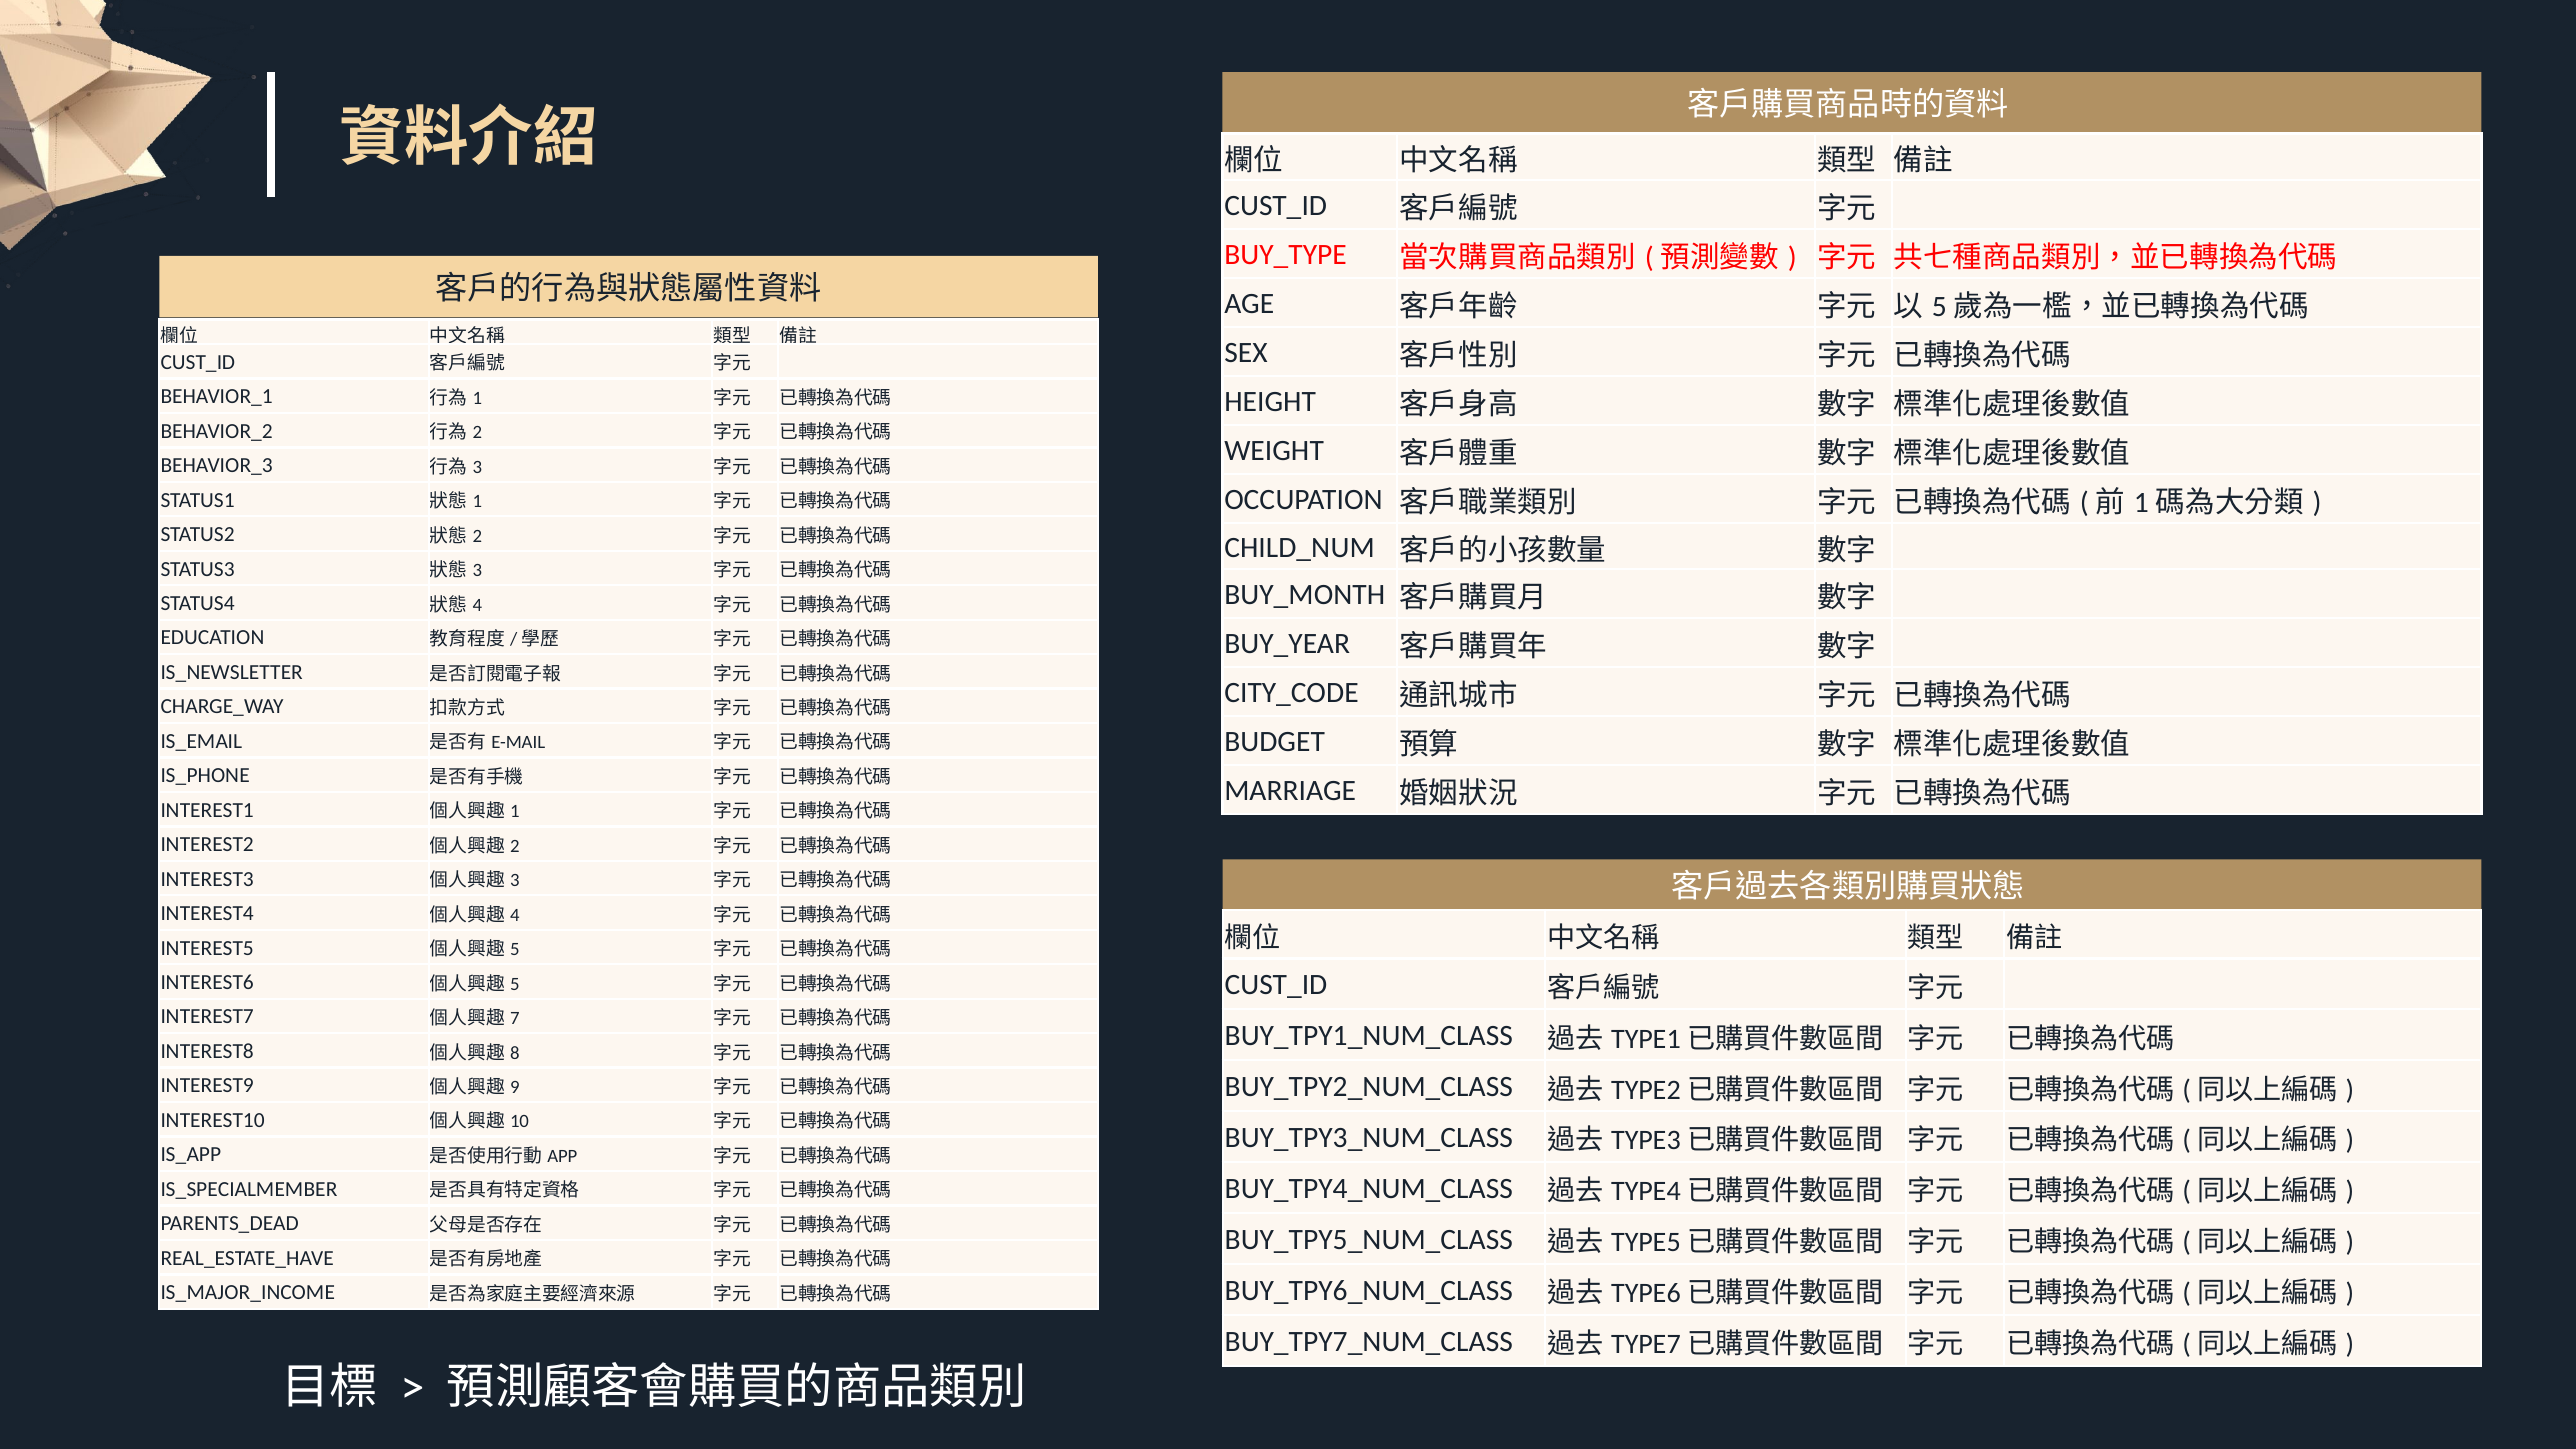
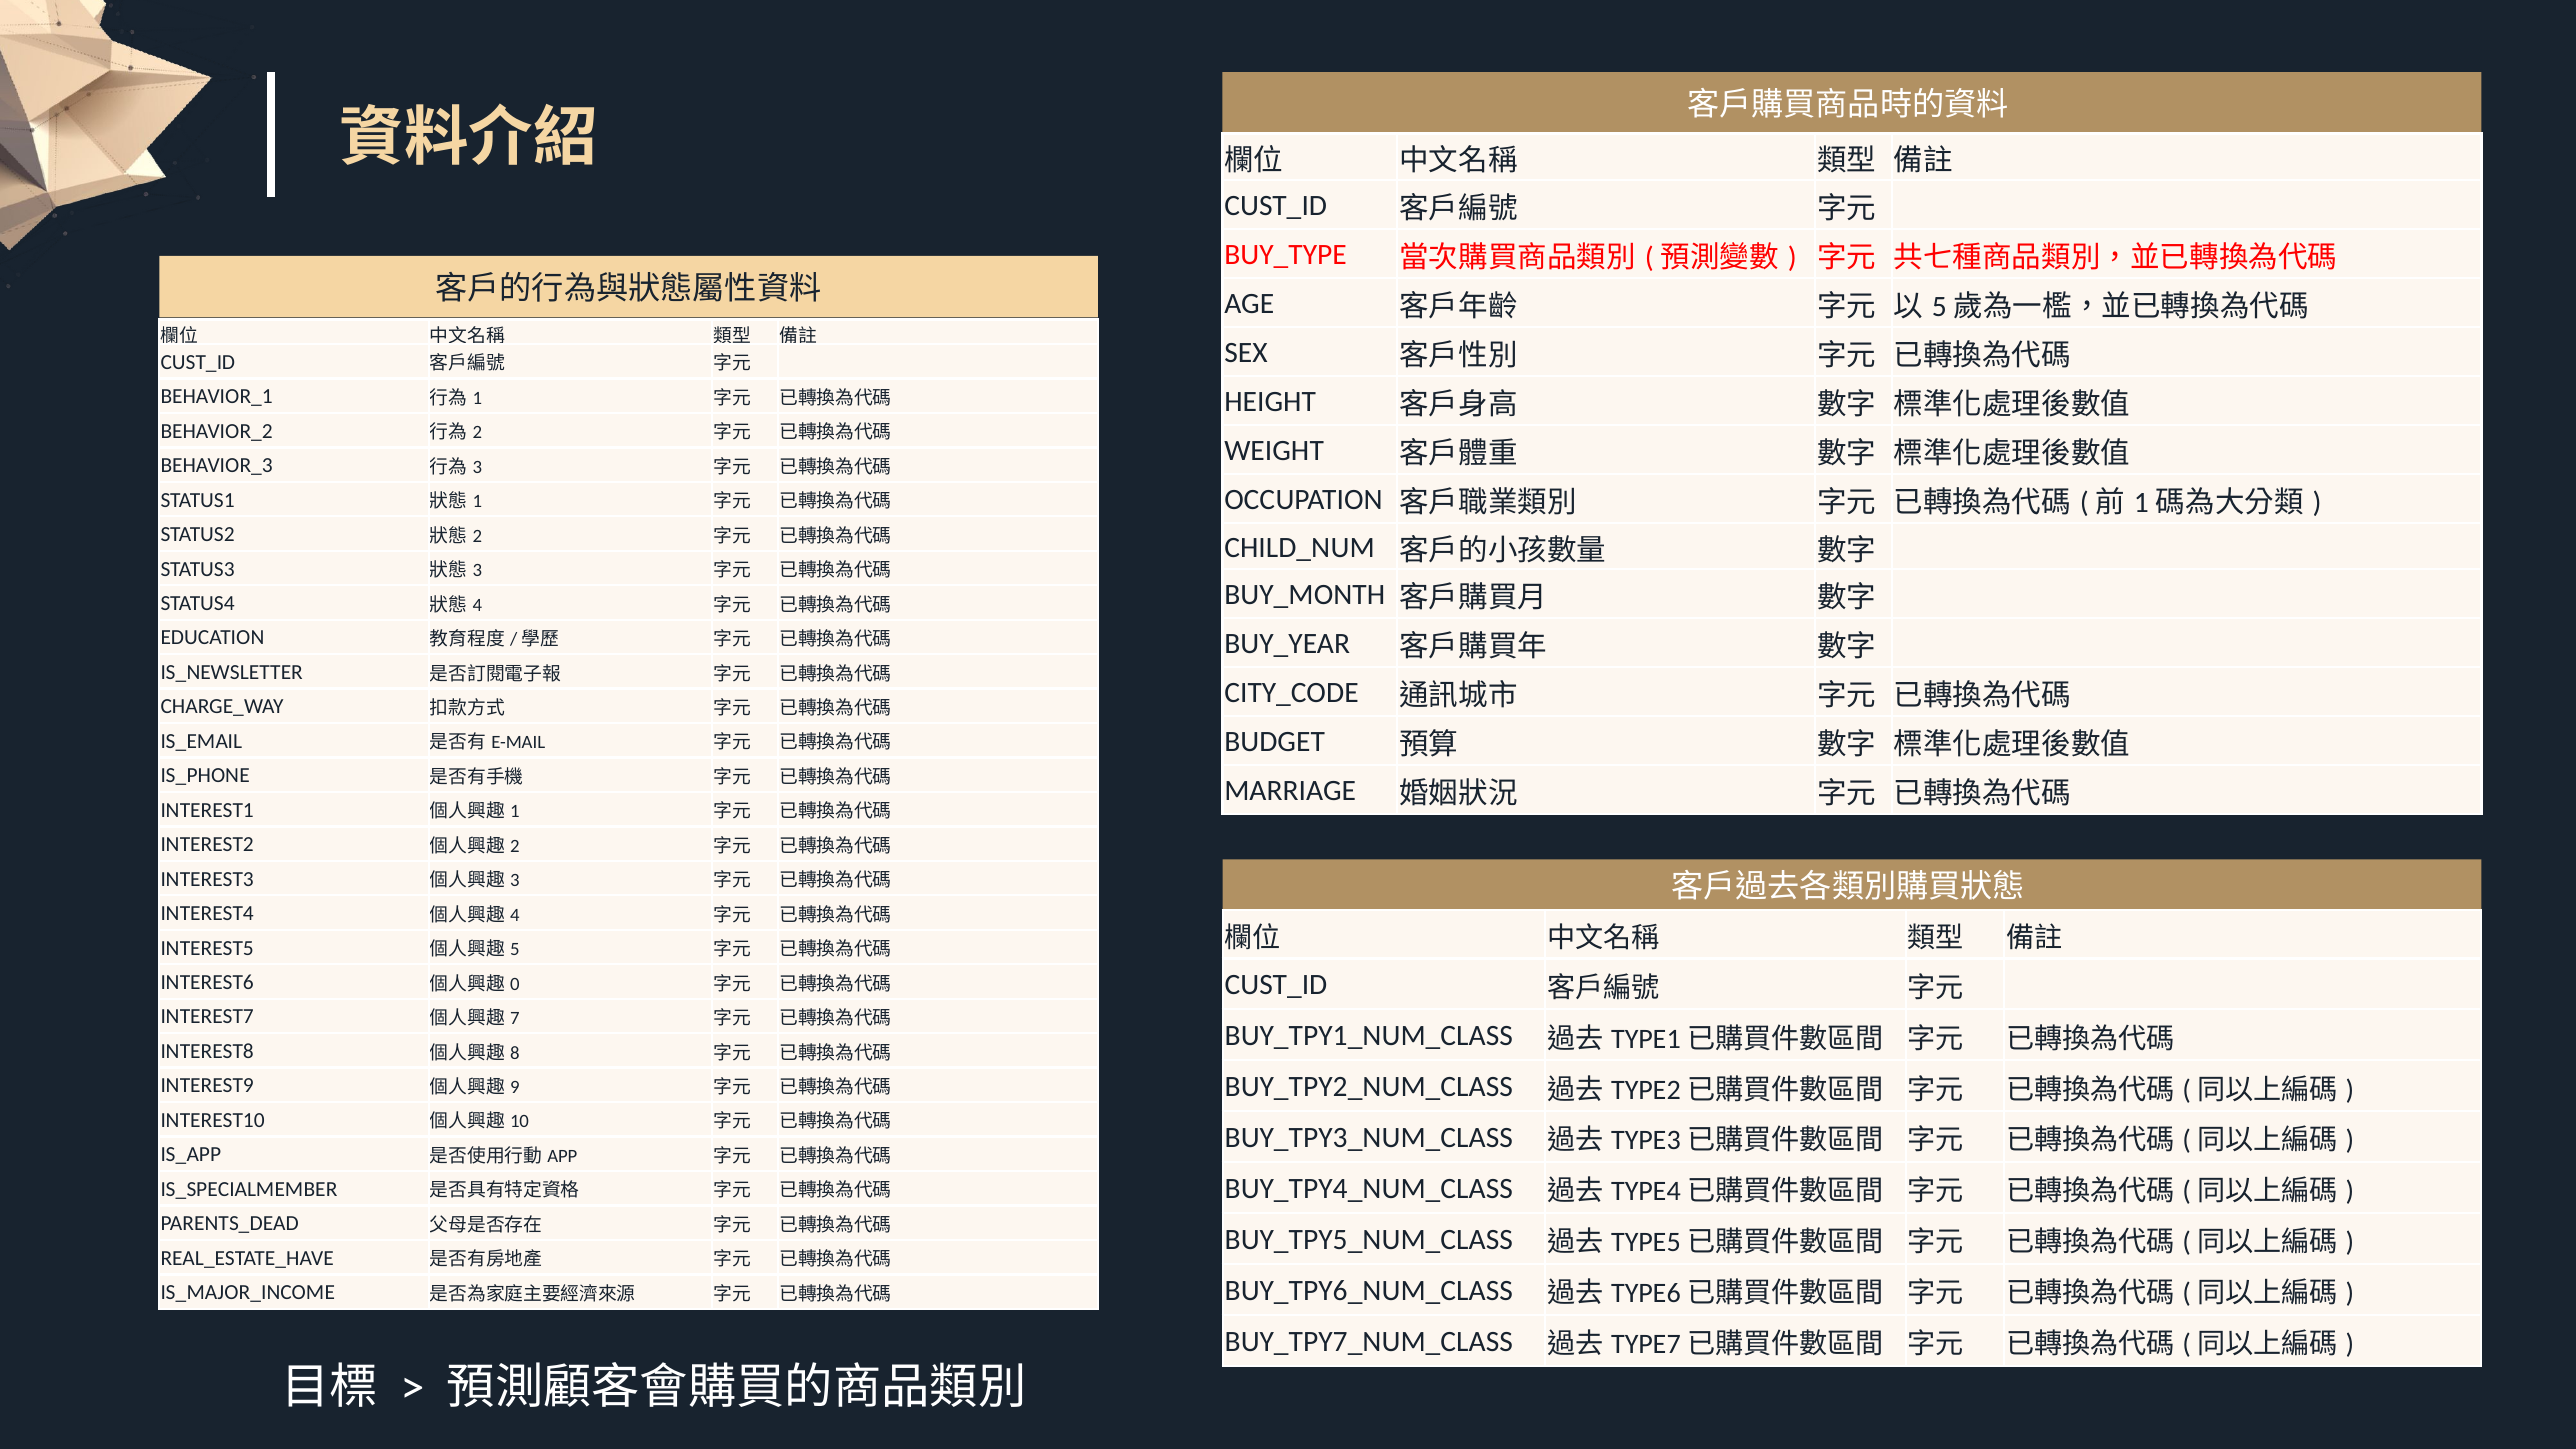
5 at (515, 984): 5 -> 0
